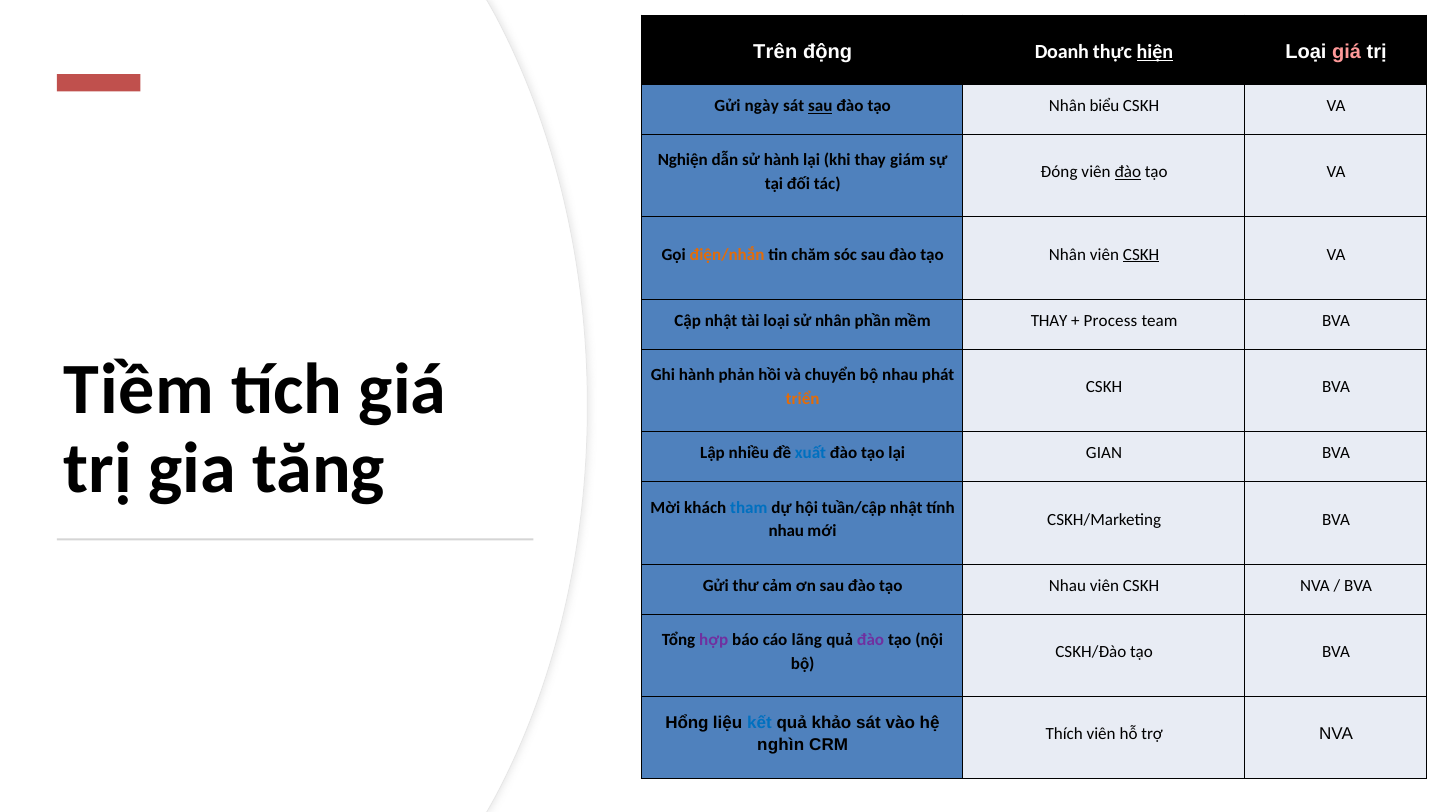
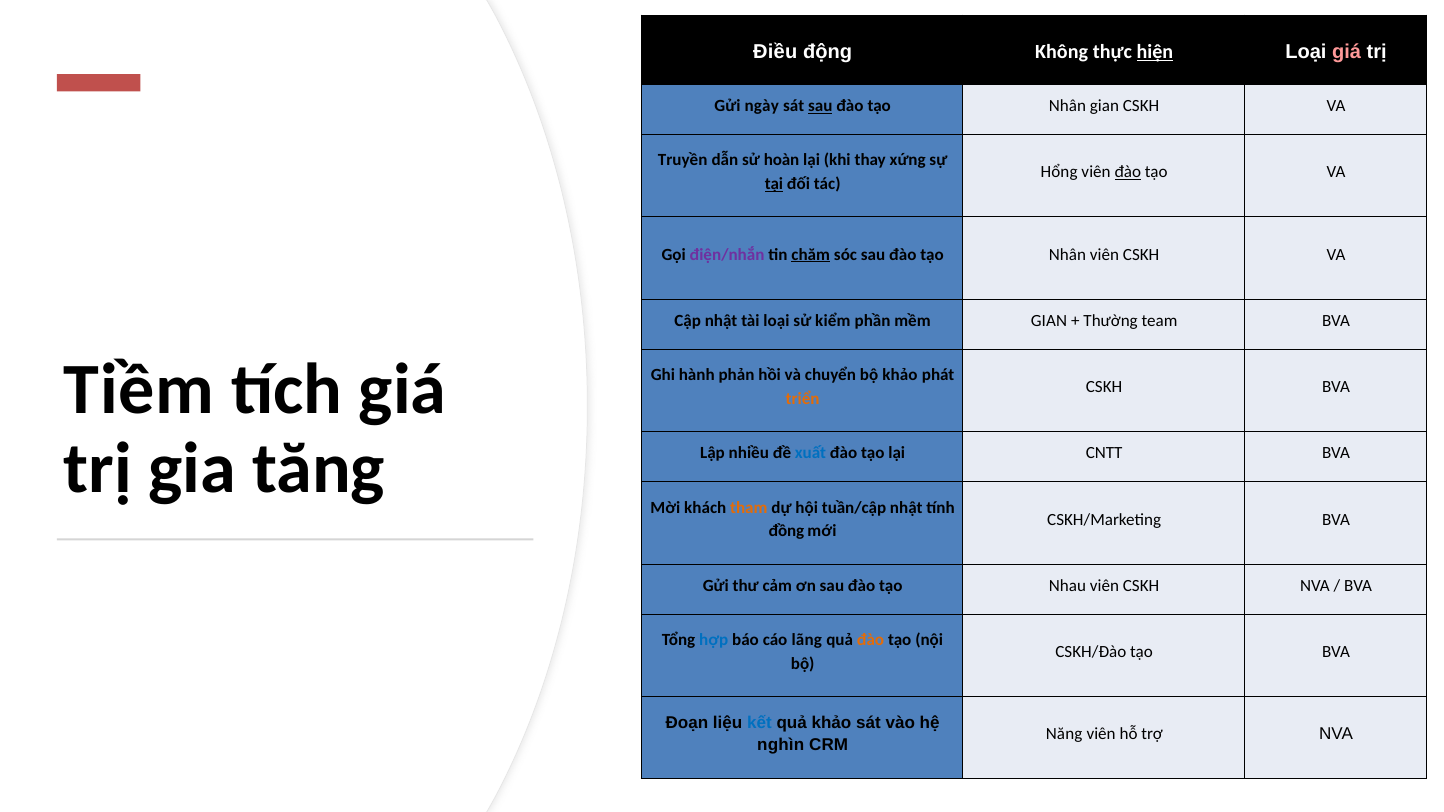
Trên: Trên -> Điều
Doanh: Doanh -> Không
Nhân biểu: biểu -> gian
Nghiện: Nghiện -> Truyền
sử hành: hành -> hoàn
giám: giám -> xứng
Đóng: Đóng -> Hổng
tại underline: none -> present
điện/nhắn colour: orange -> purple
chăm underline: none -> present
CSKH at (1141, 255) underline: present -> none
sử nhân: nhân -> kiểm
mềm THAY: THAY -> GIAN
Process: Process -> Thường
bộ nhau: nhau -> khảo
GIAN: GIAN -> CNTT
tham colour: blue -> orange
nhau at (786, 532): nhau -> đồng
hợp colour: purple -> blue
đào at (871, 640) colour: purple -> orange
Hổng: Hổng -> Đoạn
Thích: Thích -> Năng
